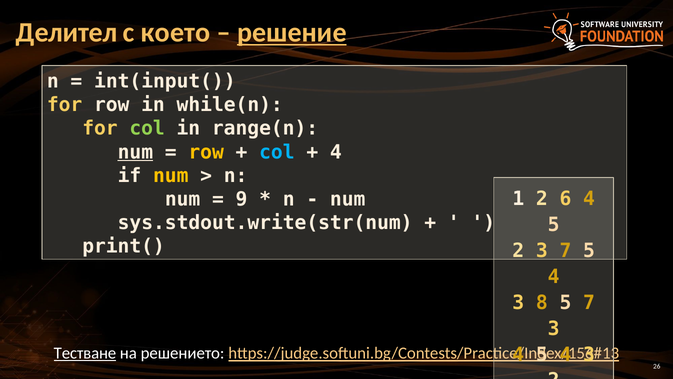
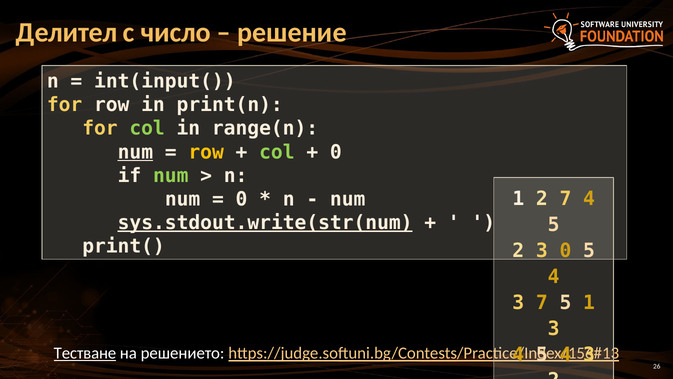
което: което -> число
решение underline: present -> none
while(n: while(n -> print(n
col at (277, 152) colour: light blue -> light green
4 at (336, 152): 4 -> 0
num at (171, 175) colour: yellow -> light green
2 6: 6 -> 7
9 at (242, 199): 9 -> 0
sys.stdout.write(str(num underline: none -> present
3 7: 7 -> 0
3 8: 8 -> 7
5 7: 7 -> 1
